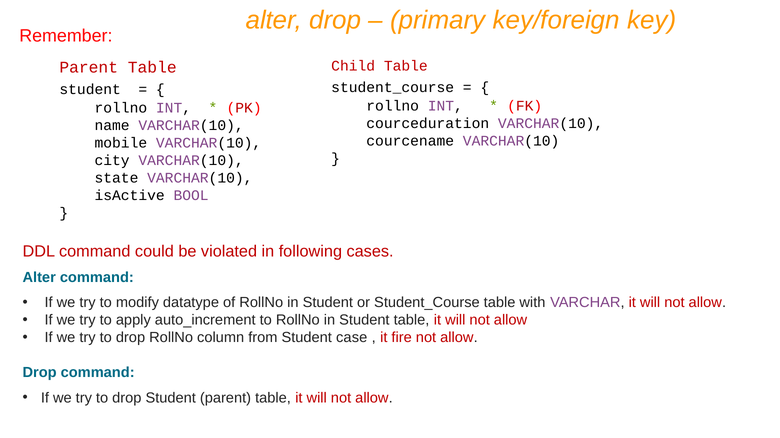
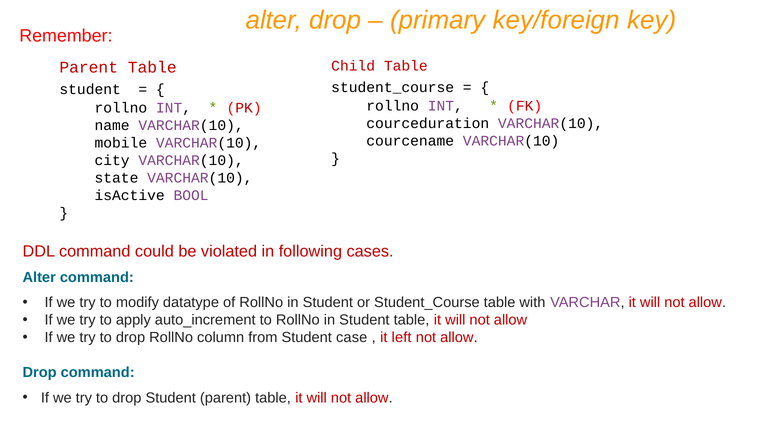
fire: fire -> left
